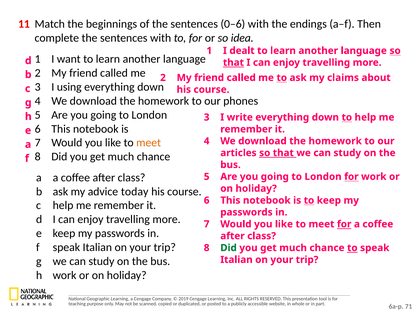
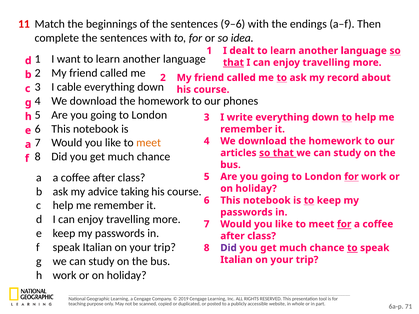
0–6: 0–6 -> 9–6
claims: claims -> record
using: using -> cable
today: today -> taking
Did at (229, 248) colour: green -> purple
